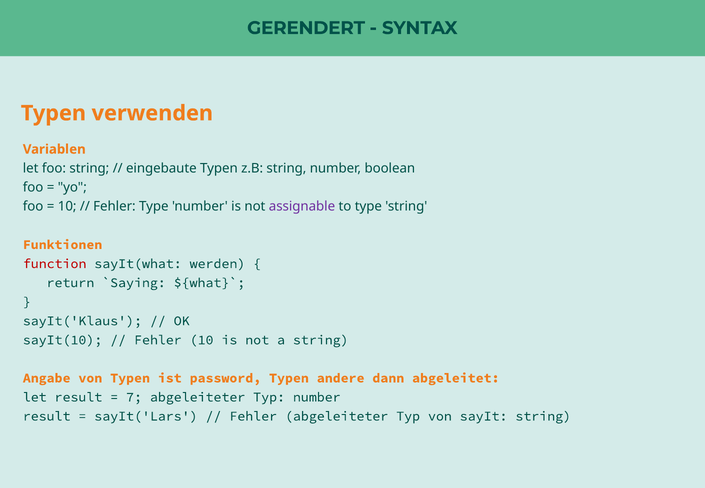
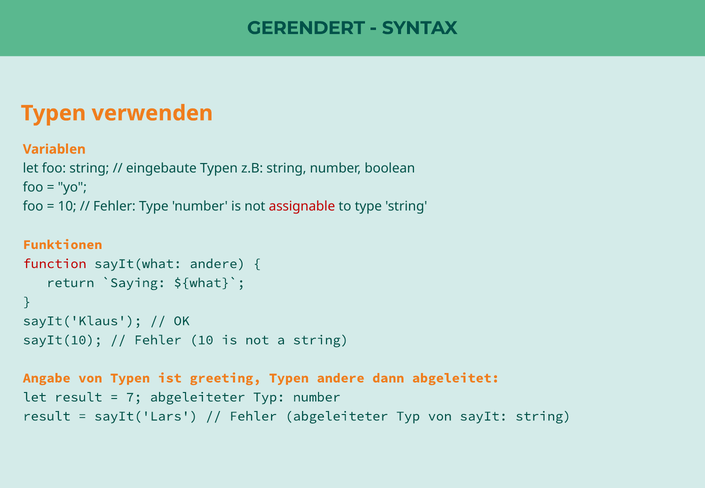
assignable colour: purple -> red
sayIt(what werden: werden -> andere
password: password -> greeting
